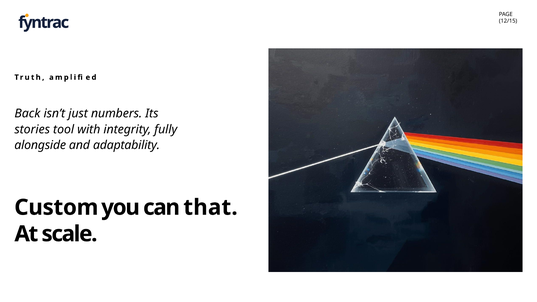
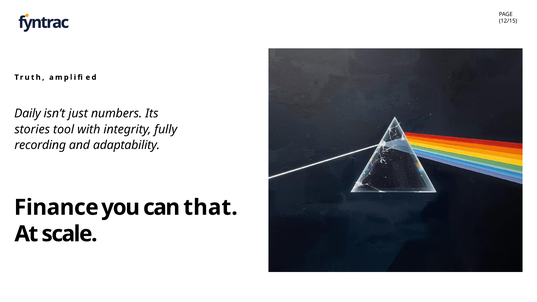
Back: Back -> Daily
alongside: alongside -> recording
Custom: Custom -> Finance
